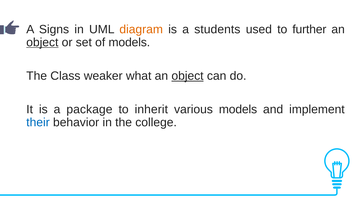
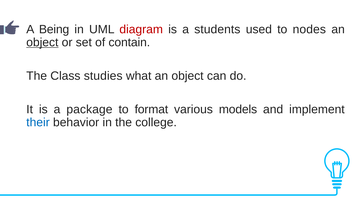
Signs: Signs -> Being
diagram colour: orange -> red
further: further -> nodes
of models: models -> contain
weaker: weaker -> studies
object at (188, 76) underline: present -> none
inherit: inherit -> format
